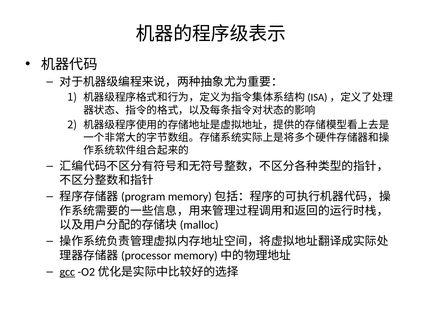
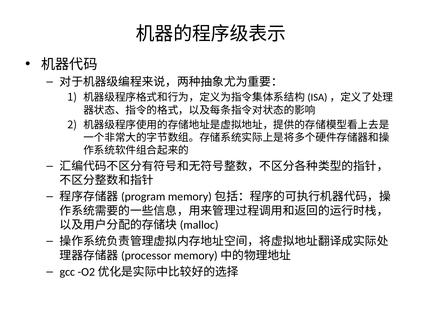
gcc underline: present -> none
